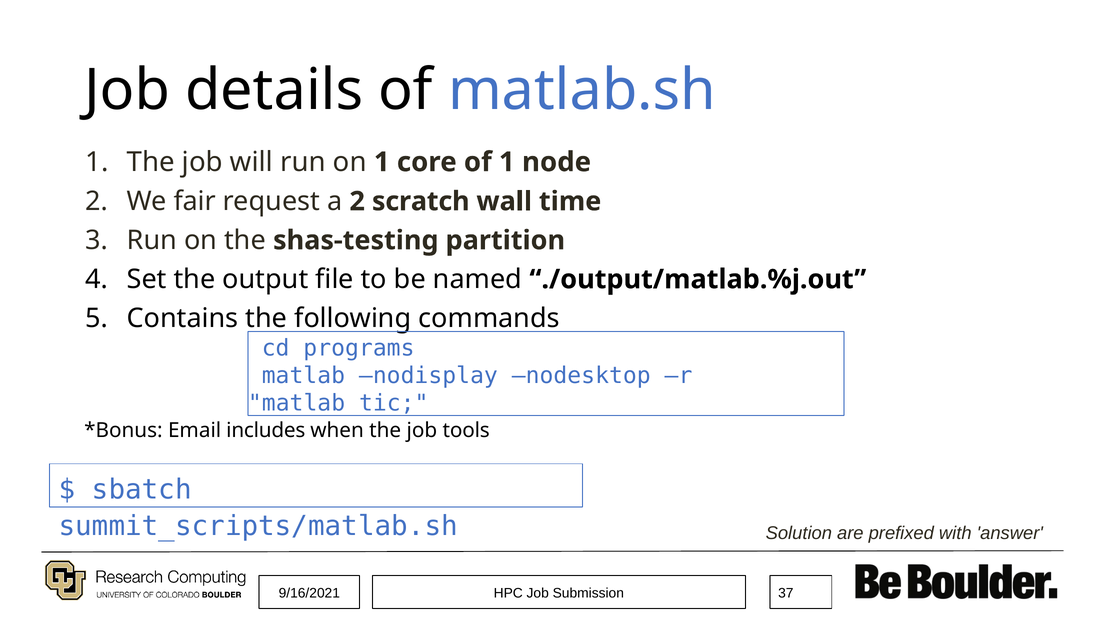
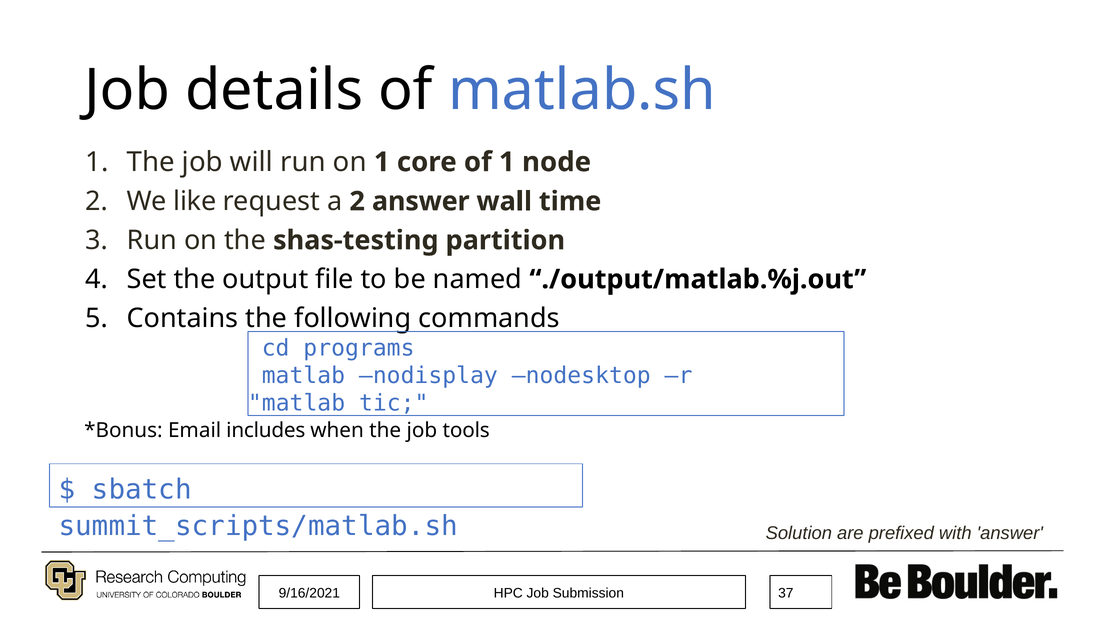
fair: fair -> like
2 scratch: scratch -> answer
